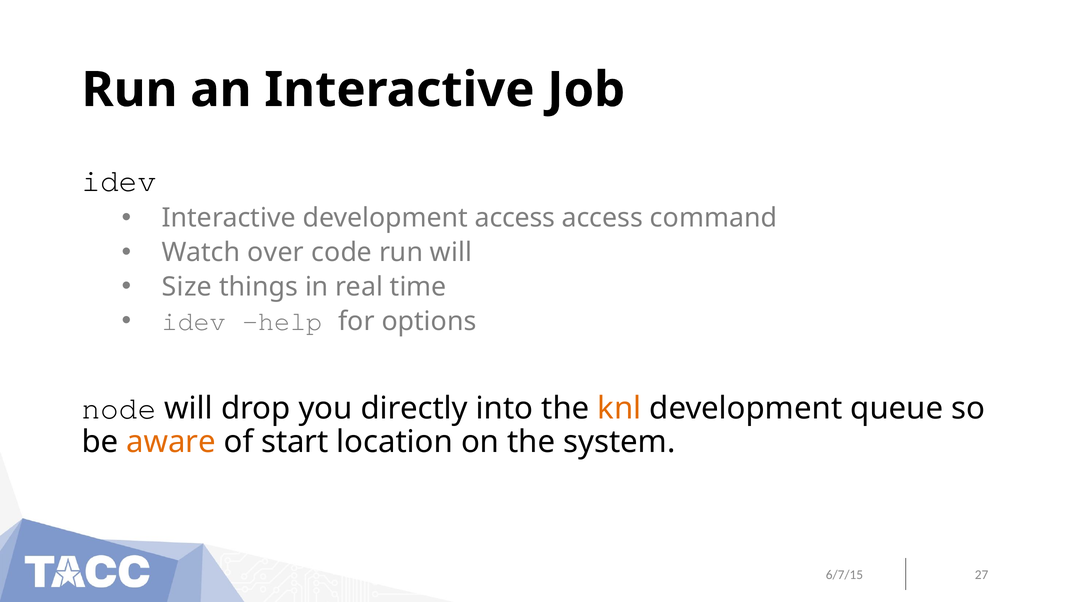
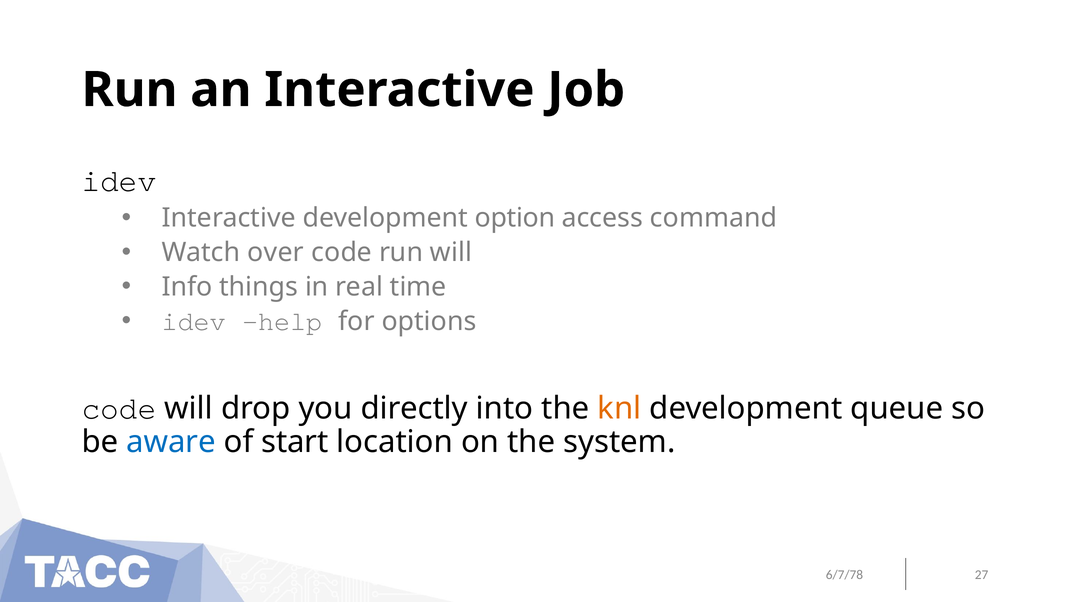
development access: access -> option
Size: Size -> Info
node at (119, 408): node -> code
aware colour: orange -> blue
6/7/15: 6/7/15 -> 6/7/78
